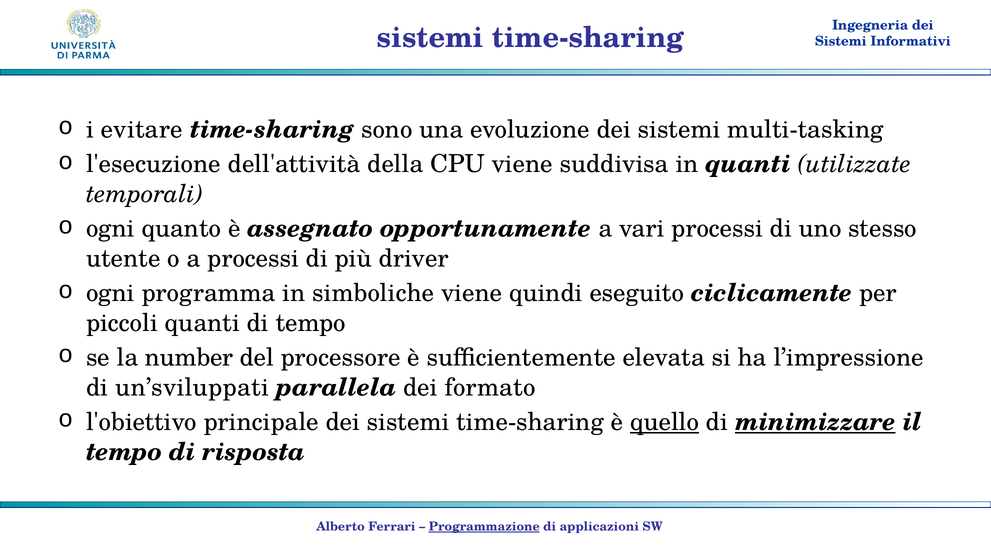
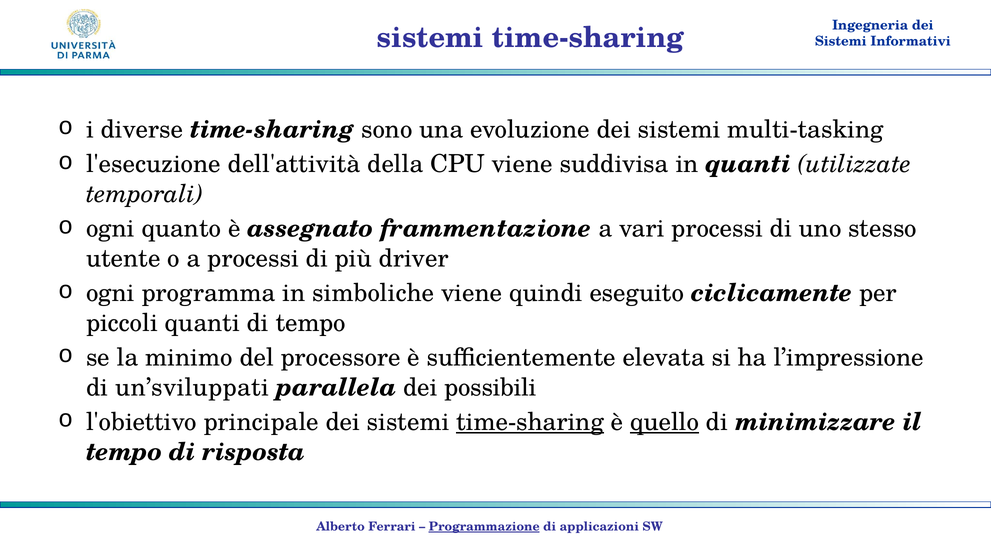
evitare: evitare -> diverse
opportunamente: opportunamente -> frammentazione
number: number -> minimo
formato: formato -> possibili
time-sharing at (530, 422) underline: none -> present
minimizzare underline: present -> none
